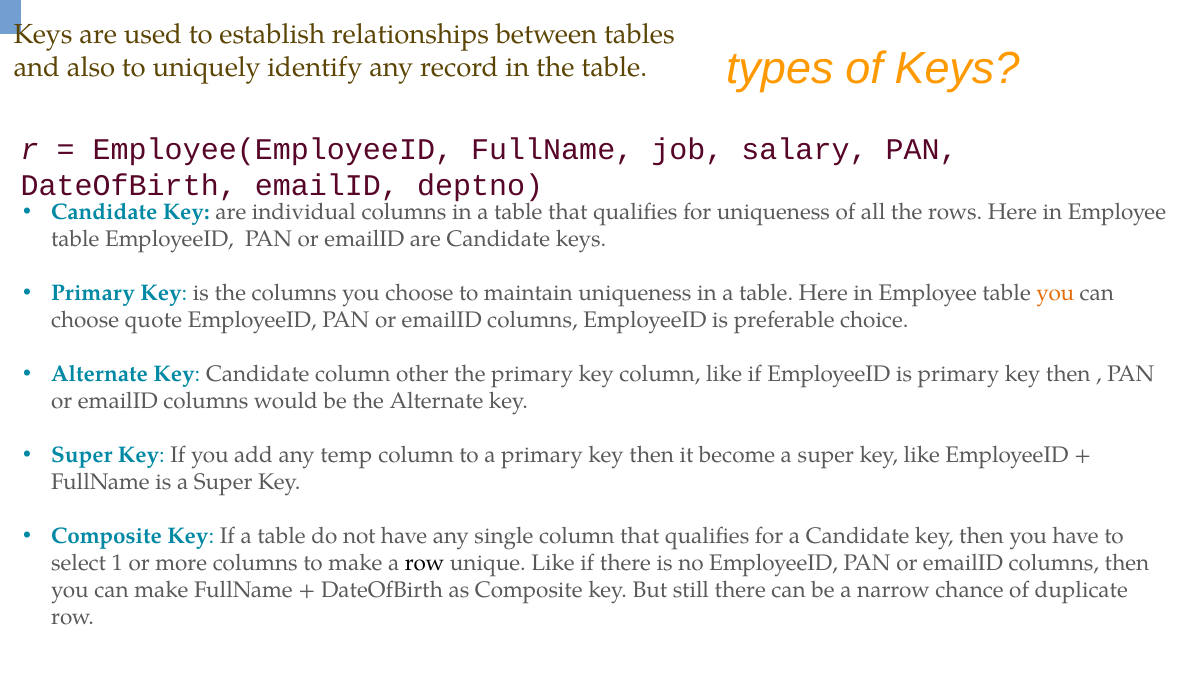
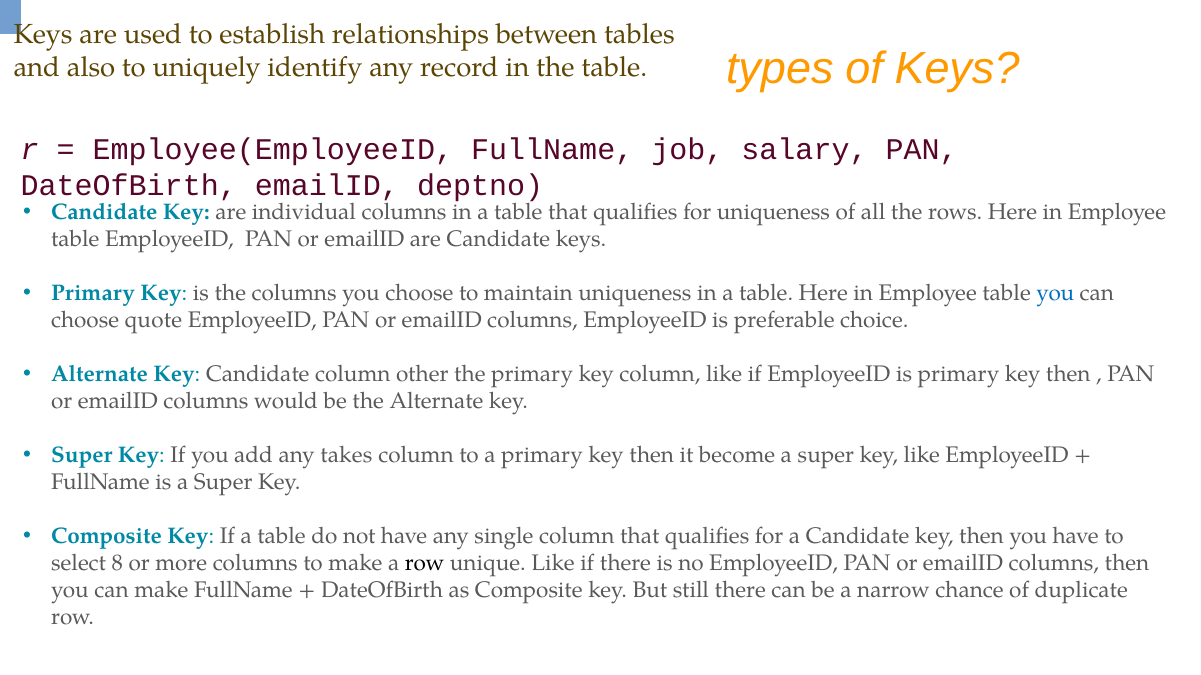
you at (1055, 293) colour: orange -> blue
temp: temp -> takes
1: 1 -> 8
